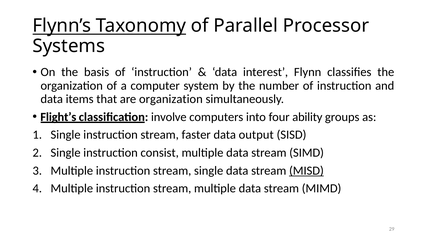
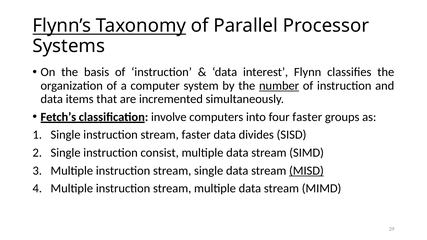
number underline: none -> present
are organization: organization -> incremented
Flight’s: Flight’s -> Fetch’s
four ability: ability -> faster
output: output -> divides
